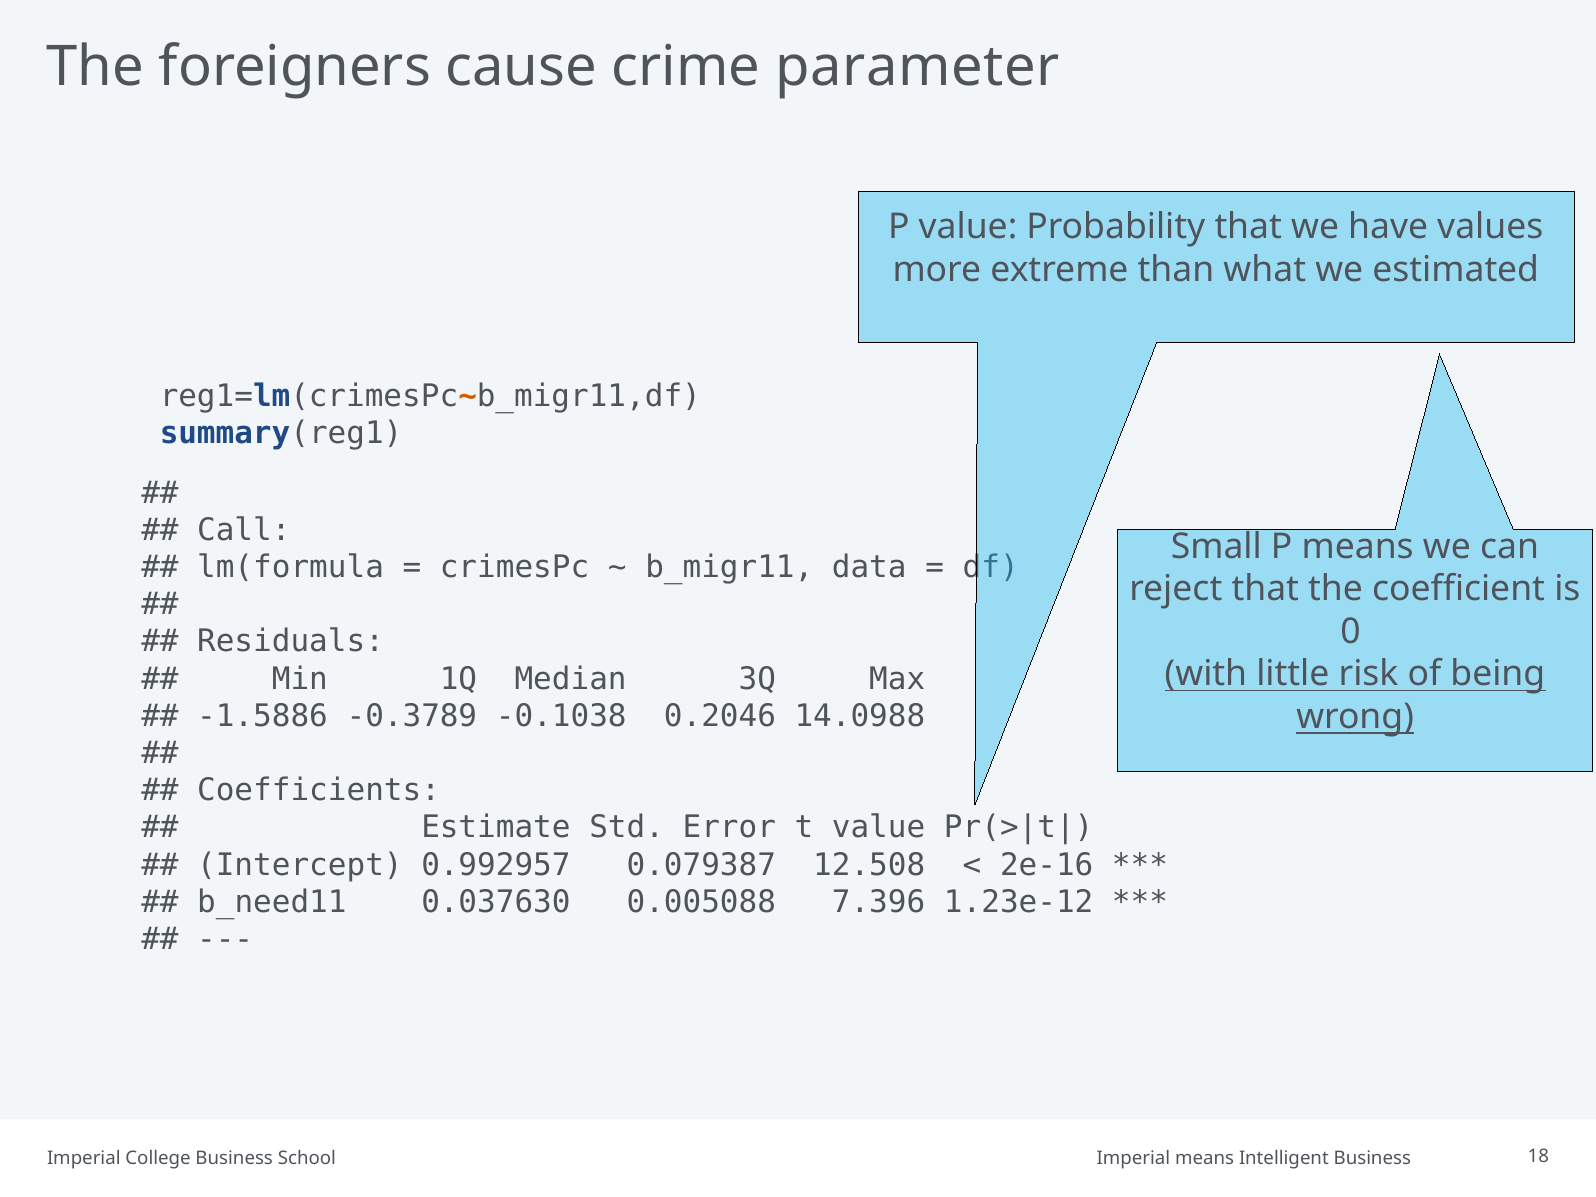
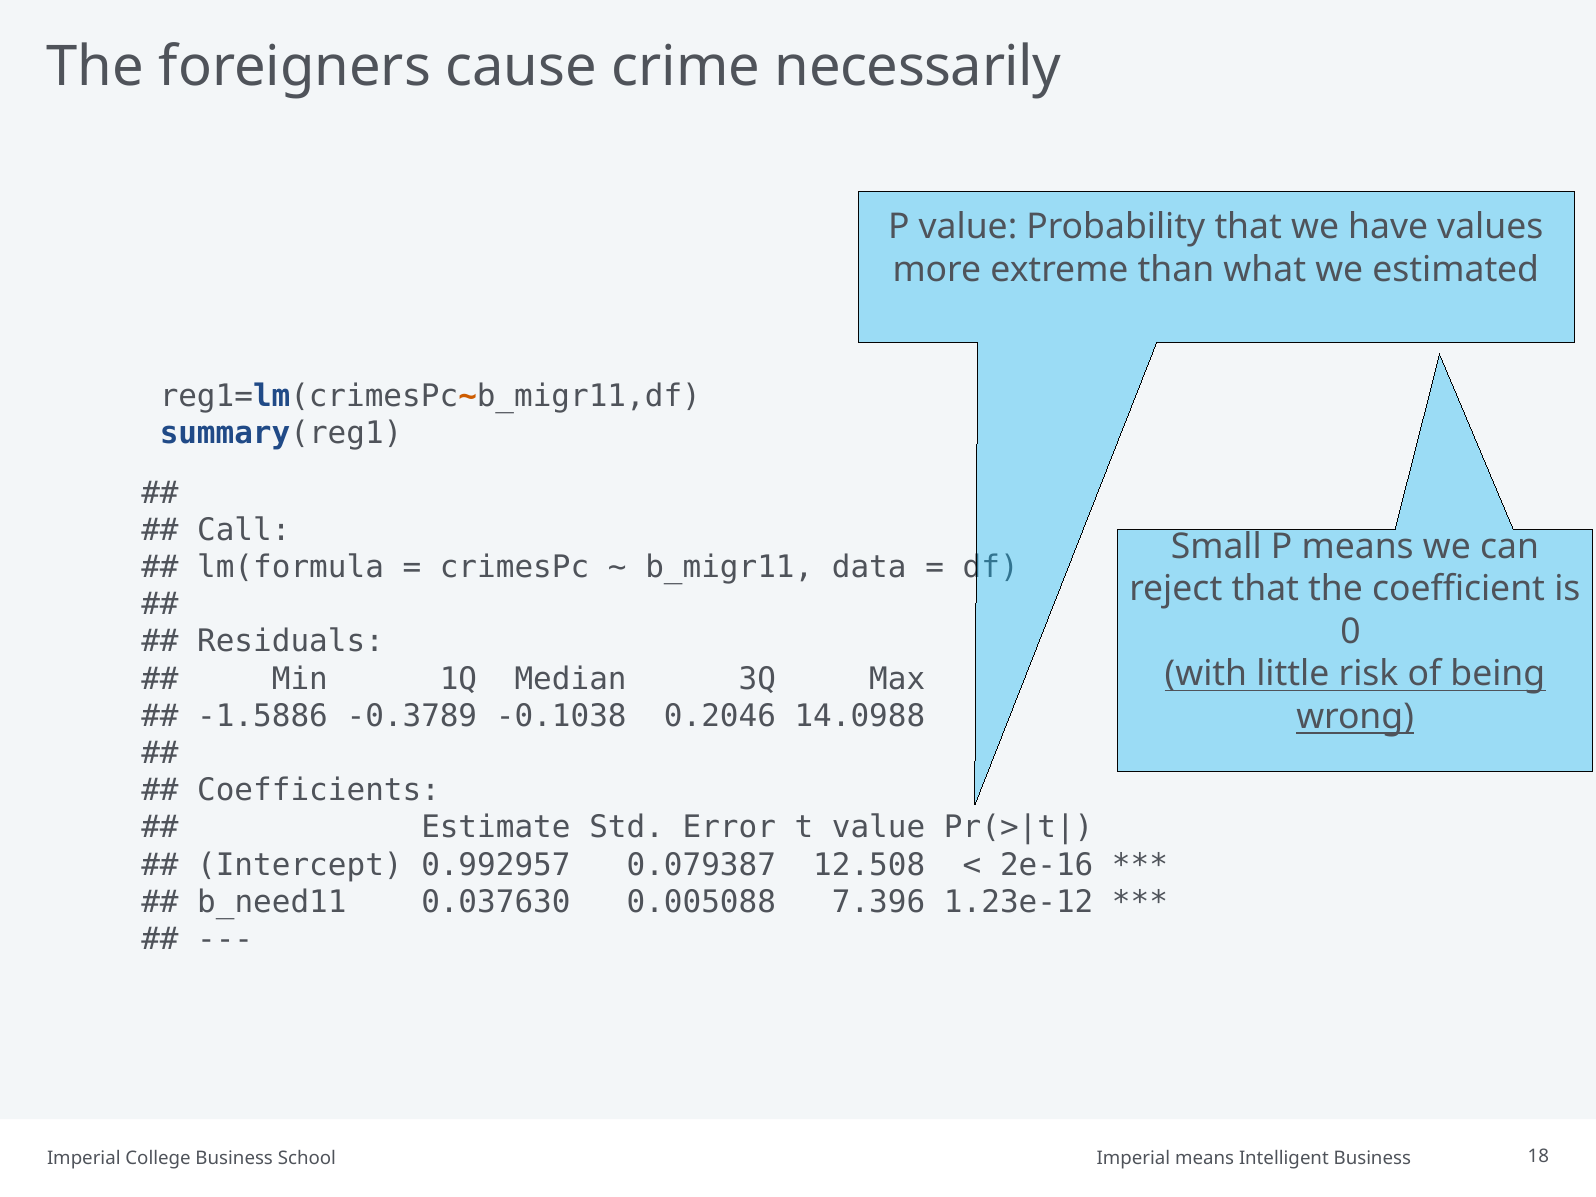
parameter: parameter -> necessarily
